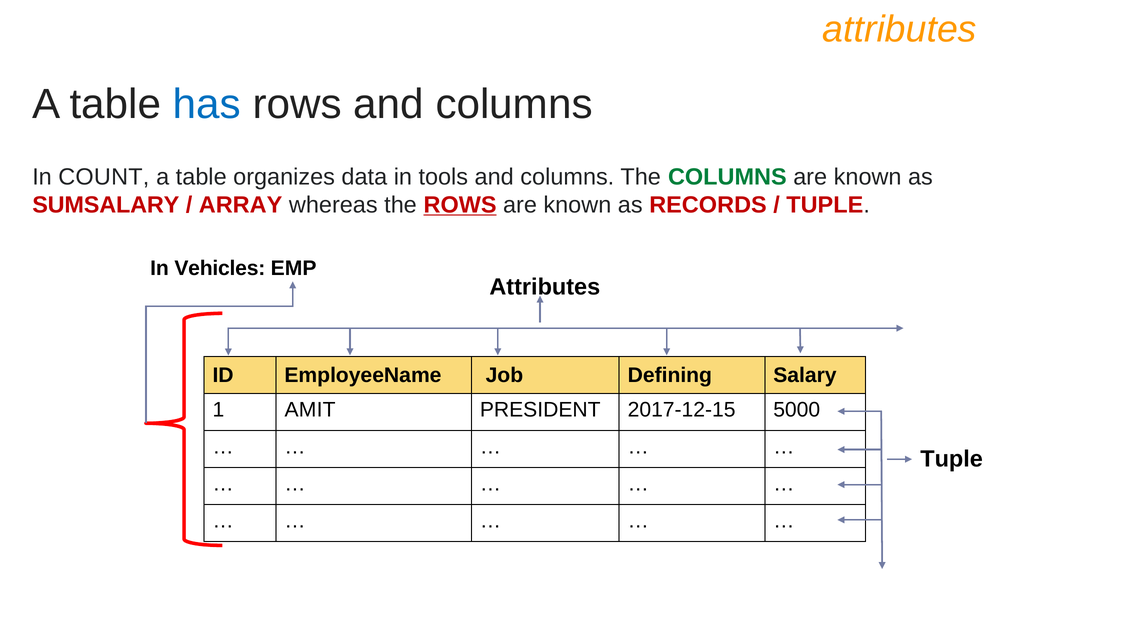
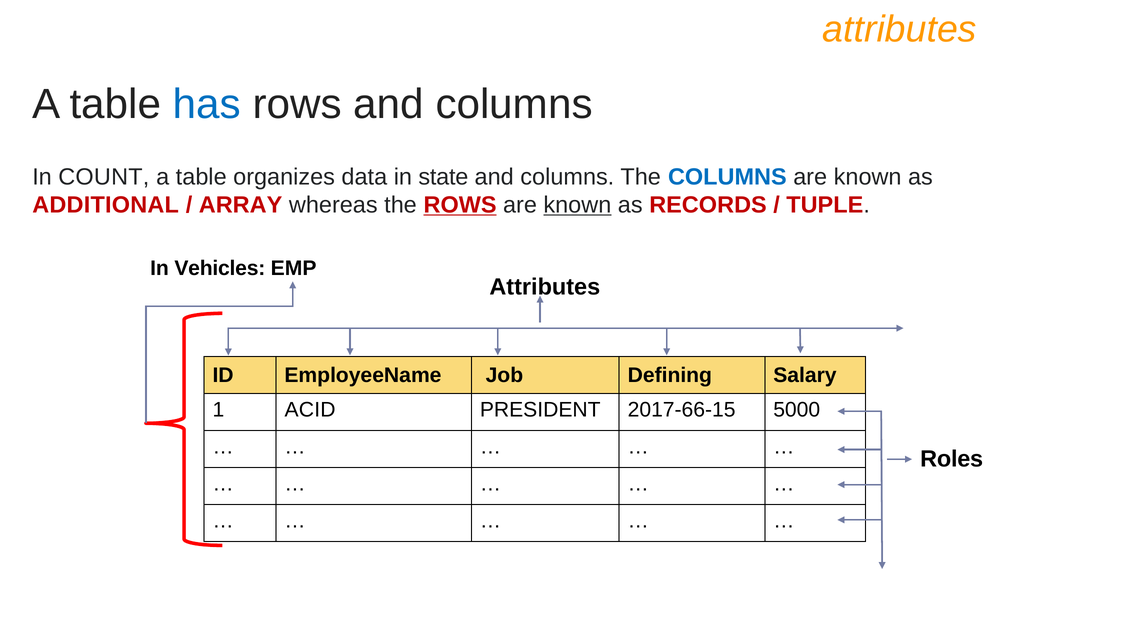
tools: tools -> state
COLUMNS at (727, 177) colour: green -> blue
SUMSALARY: SUMSALARY -> ADDITIONAL
known at (577, 205) underline: none -> present
AMIT: AMIT -> ACID
2017-12-15: 2017-12-15 -> 2017-66-15
Tuple at (952, 459): Tuple -> Roles
